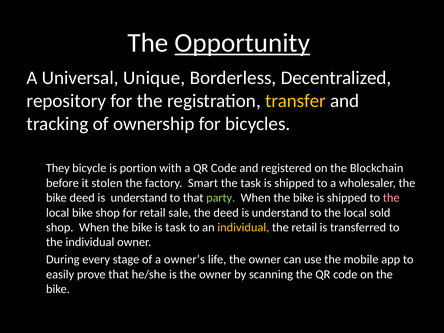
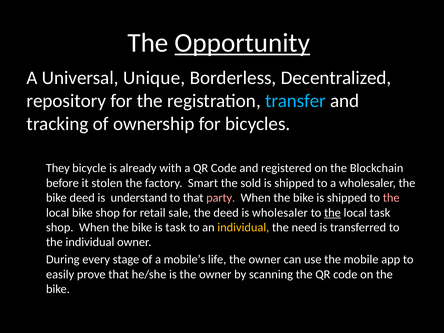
transfer colour: yellow -> light blue
portion: portion -> already
the task: task -> sold
party colour: light green -> pink
the deed is understand: understand -> wholesaler
the at (332, 213) underline: none -> present
local sold: sold -> task
the retail: retail -> need
owner’s: owner’s -> mobile’s
